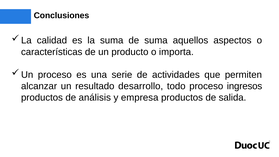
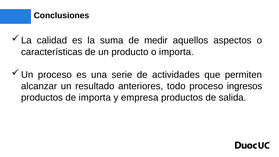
de suma: suma -> medir
desarrollo: desarrollo -> anteriores
de análisis: análisis -> importa
